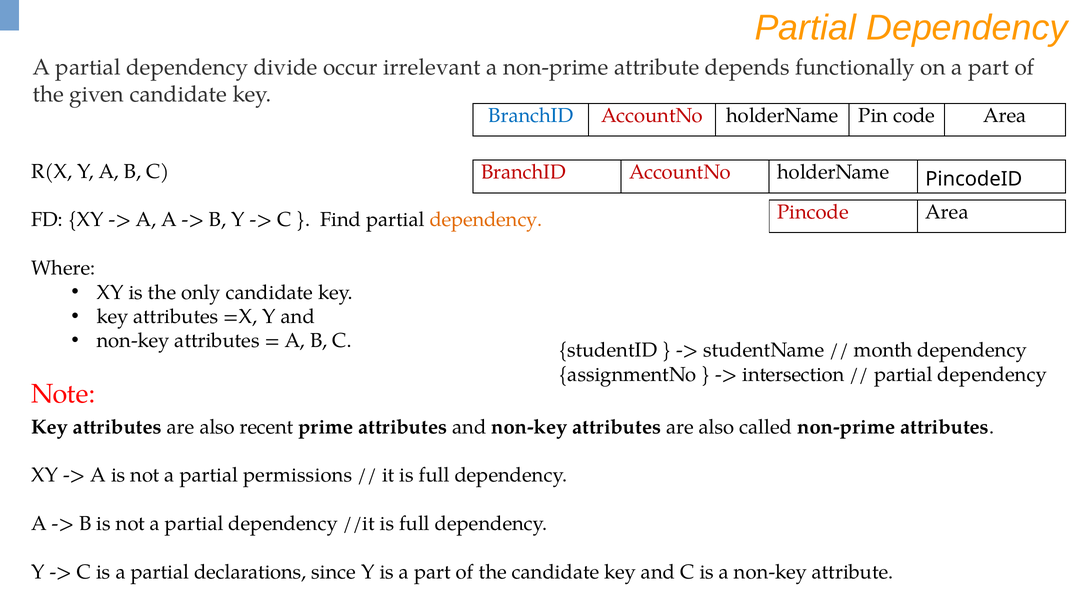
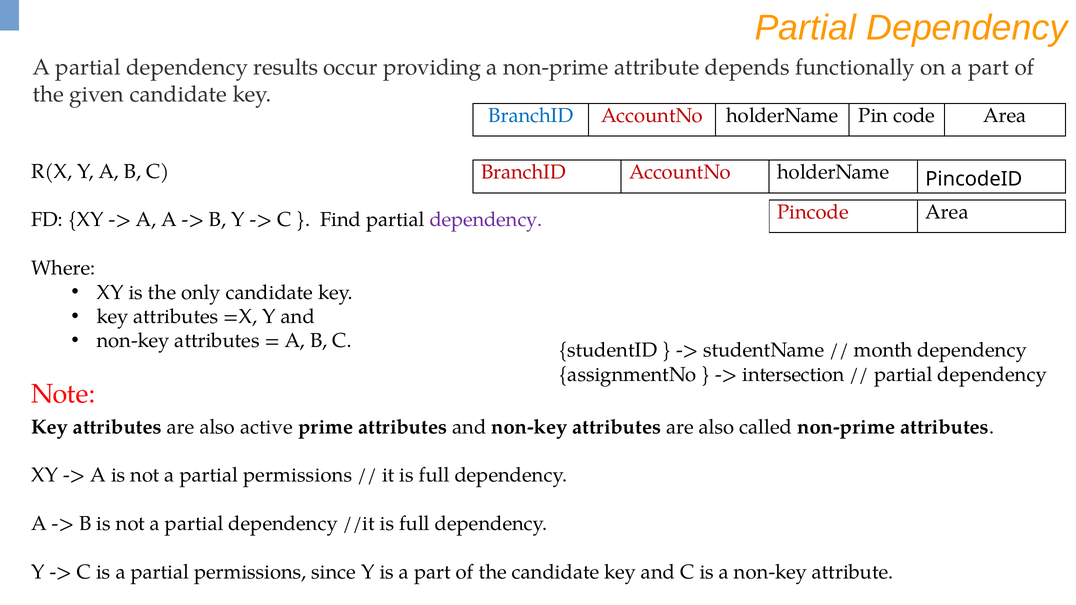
divide: divide -> results
irrelevant: irrelevant -> providing
dependency at (486, 220) colour: orange -> purple
recent: recent -> active
is a partial declarations: declarations -> permissions
